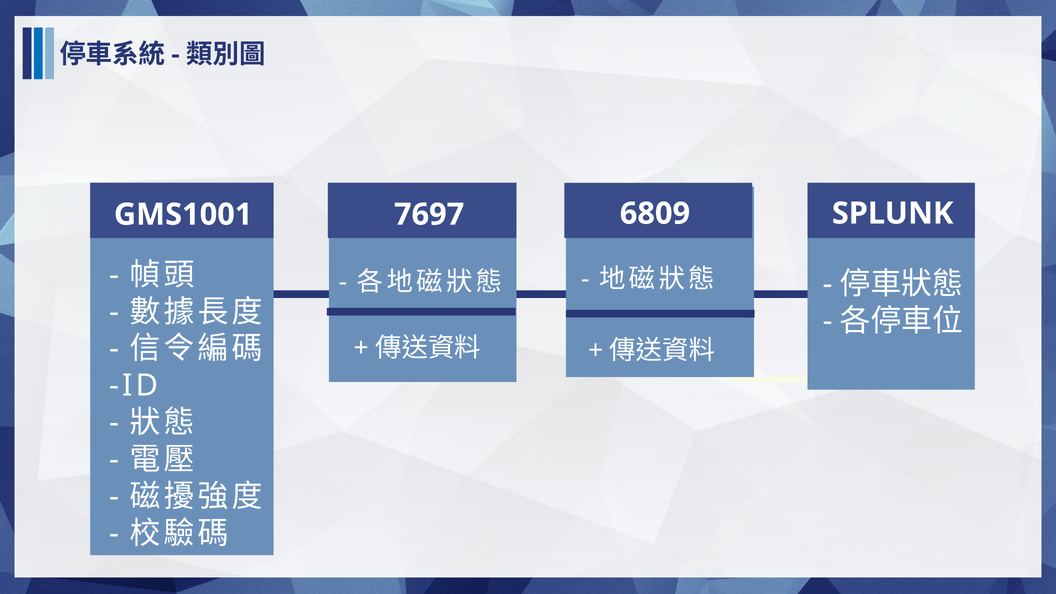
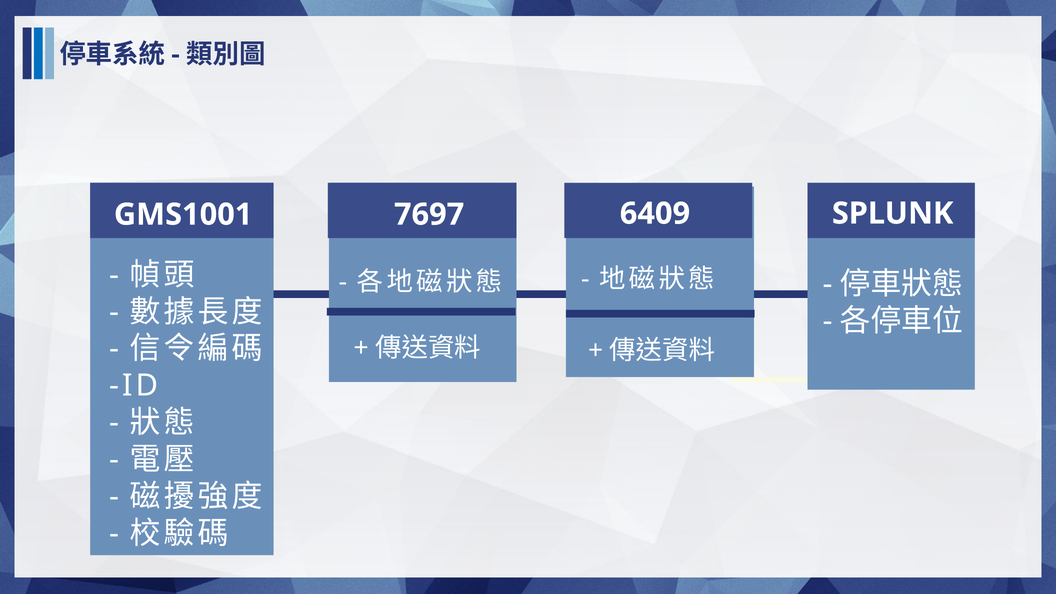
6809: 6809 -> 6409
